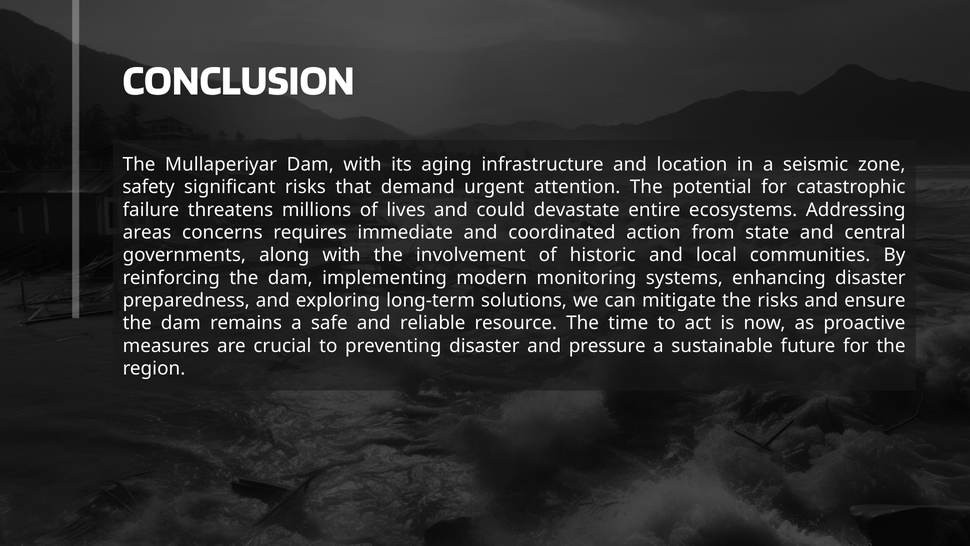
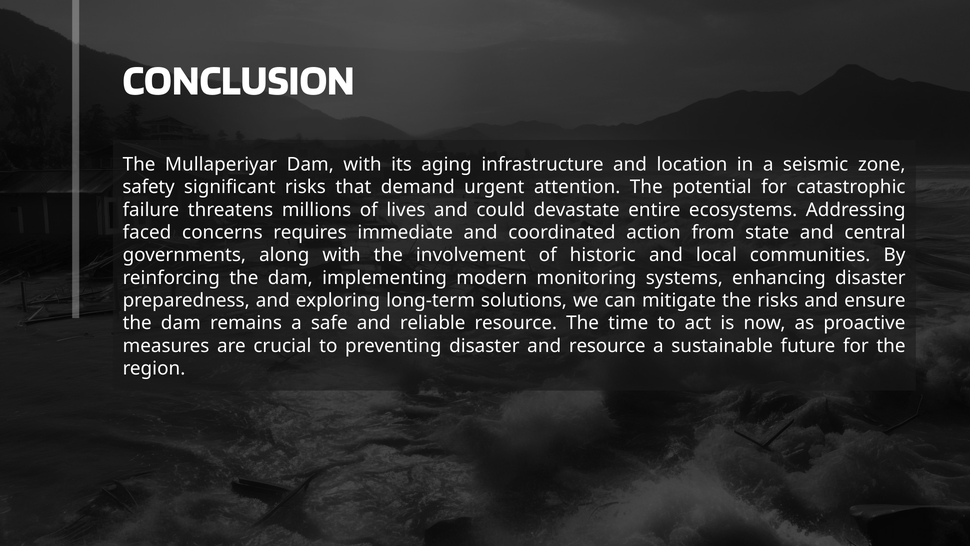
areas: areas -> faced
and pressure: pressure -> resource
